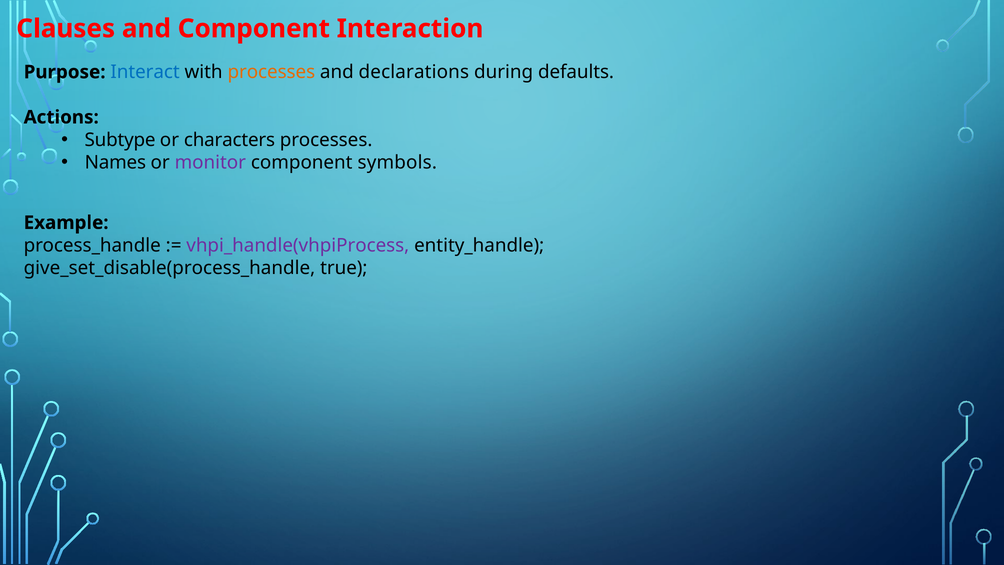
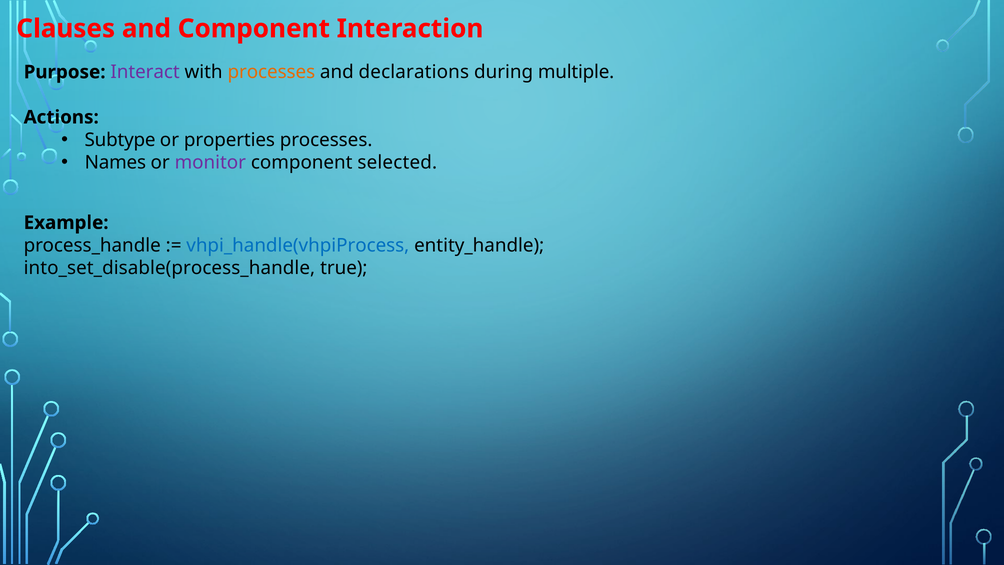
Interact colour: blue -> purple
defaults: defaults -> multiple
characters: characters -> properties
symbols: symbols -> selected
vhpi_handle(vhpiProcess colour: purple -> blue
give_set_disable(process_handle: give_set_disable(process_handle -> into_set_disable(process_handle
